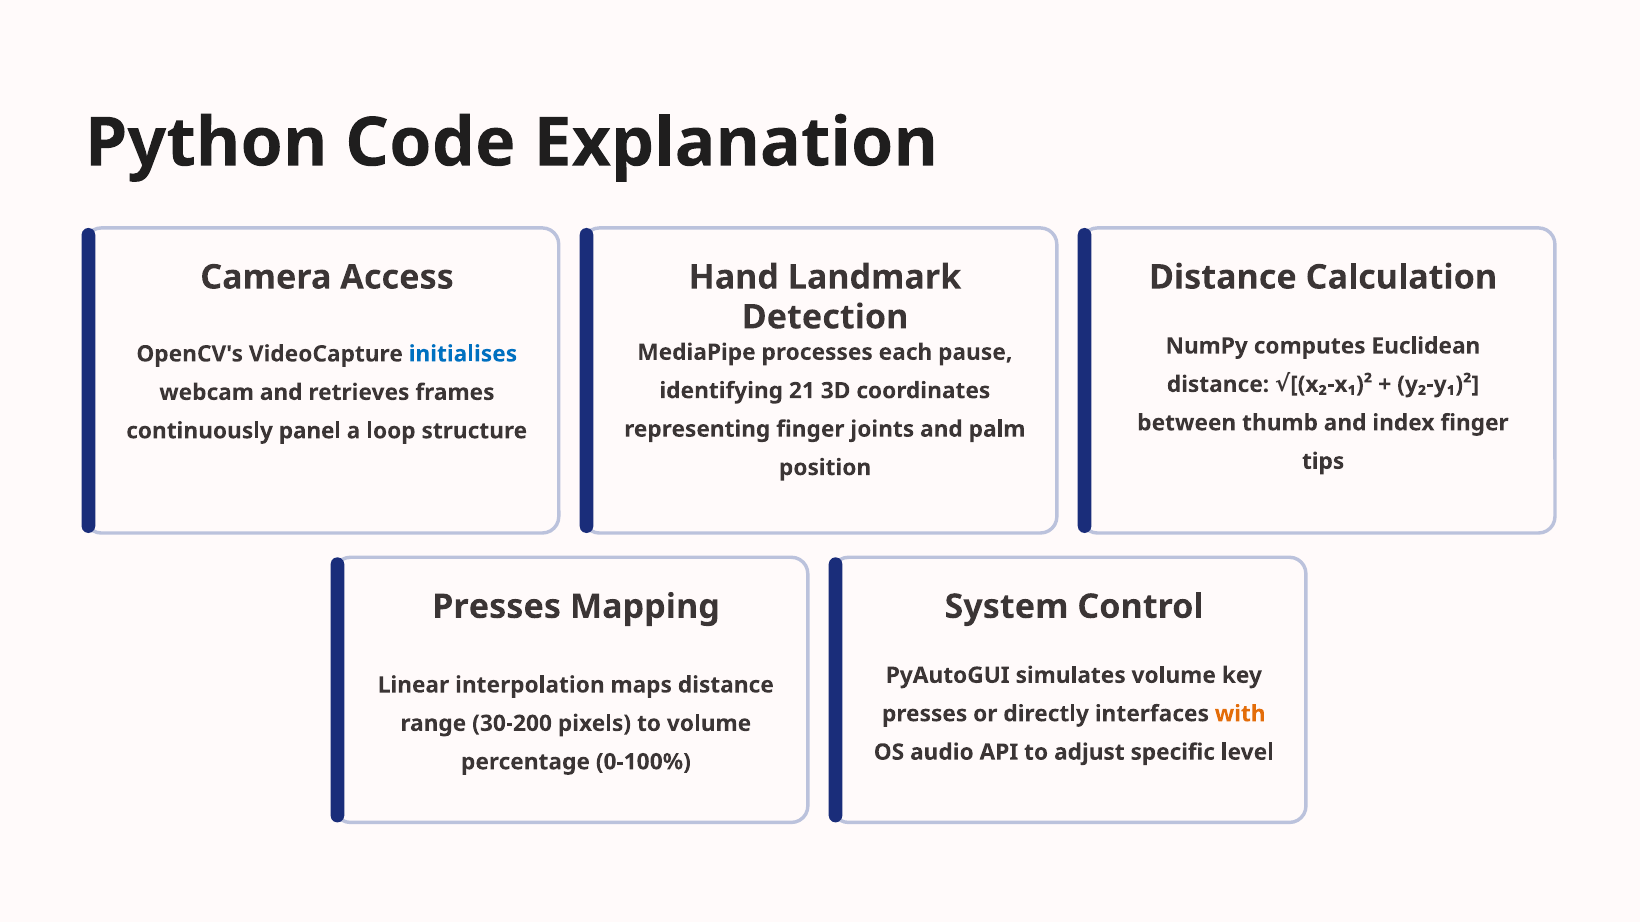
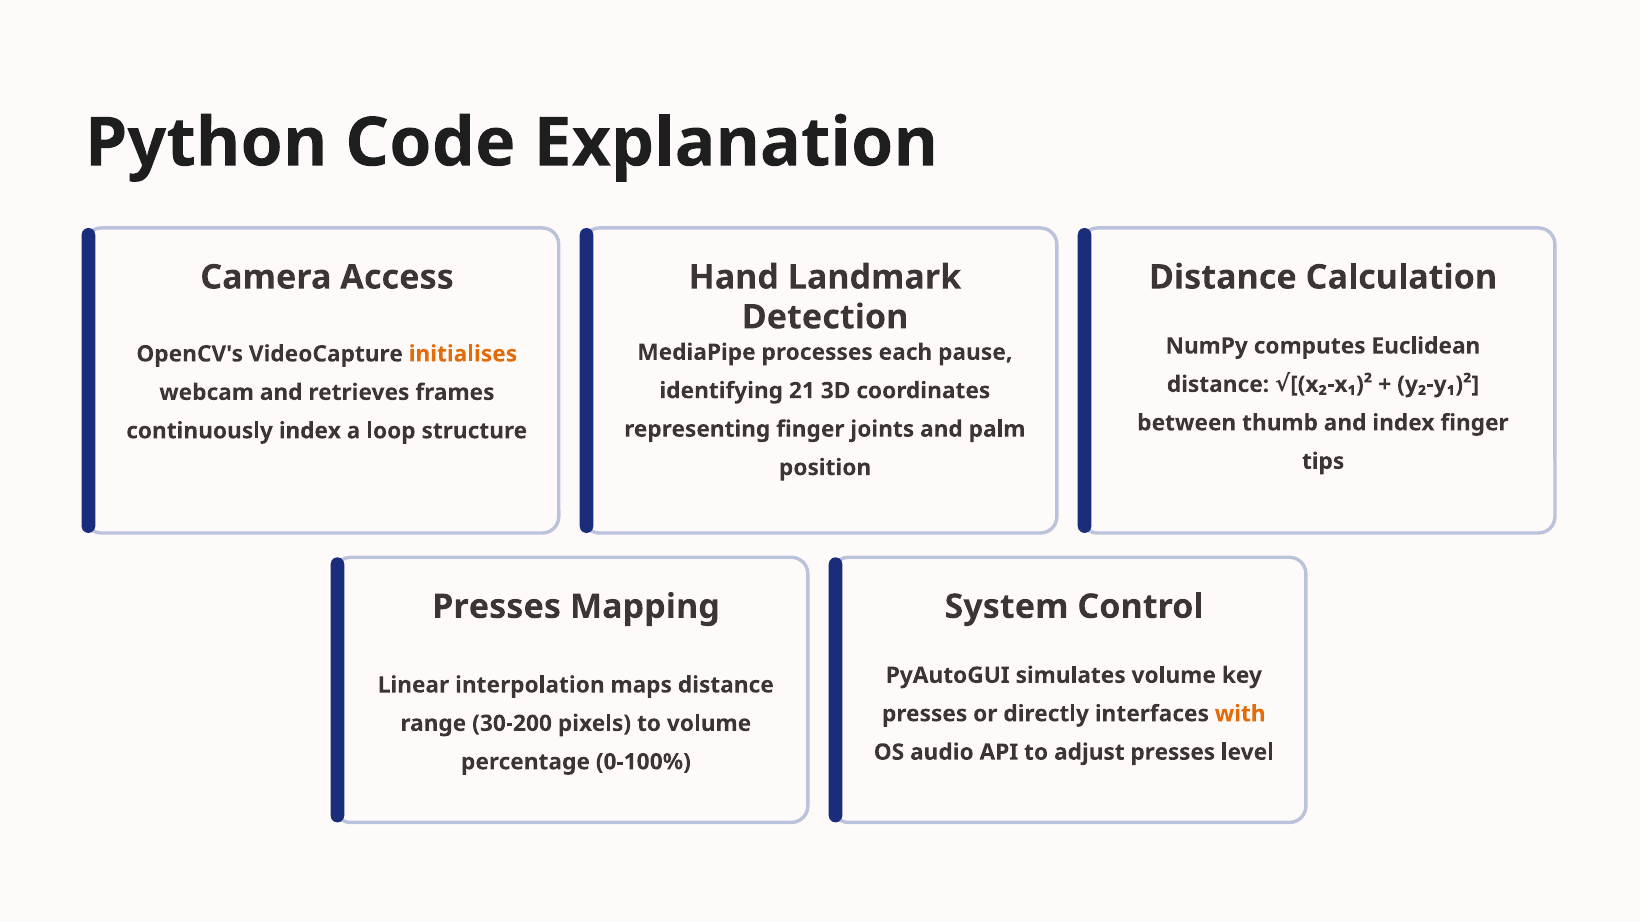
initialises colour: blue -> orange
continuously panel: panel -> index
adjust specific: specific -> presses
